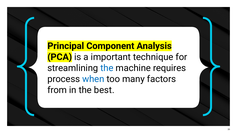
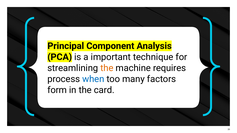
the at (107, 68) colour: blue -> orange
from: from -> form
best: best -> card
